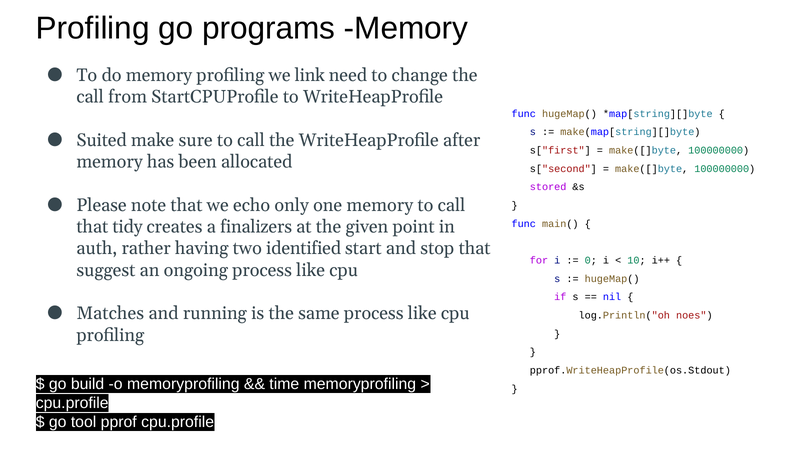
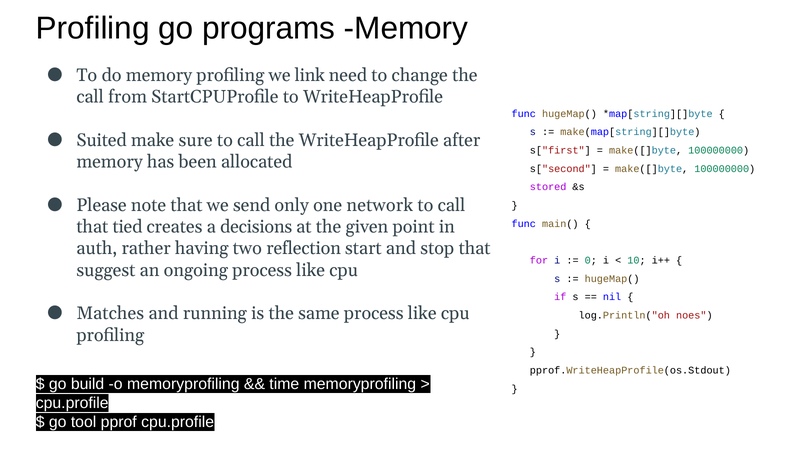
echo: echo -> send
one memory: memory -> network
tidy: tidy -> tied
finalizers: finalizers -> decisions
identified: identified -> reflection
